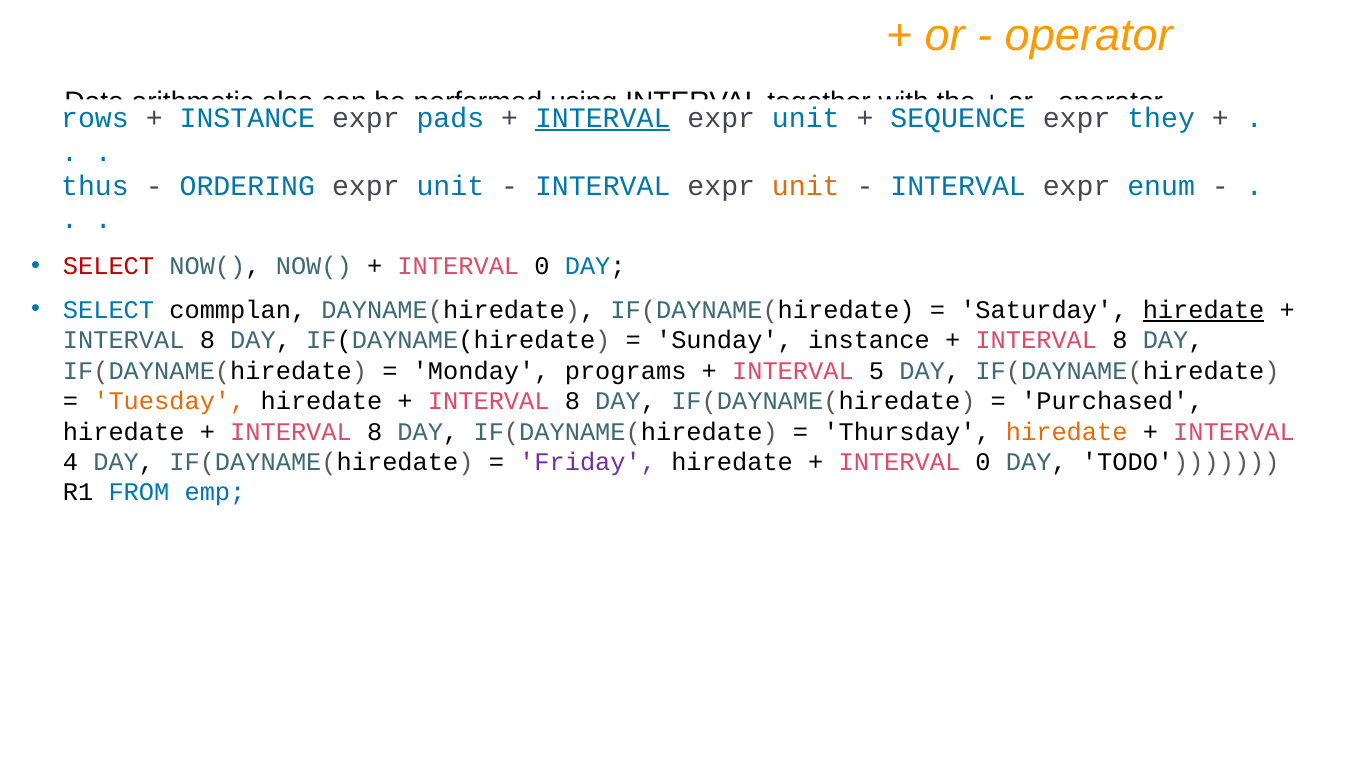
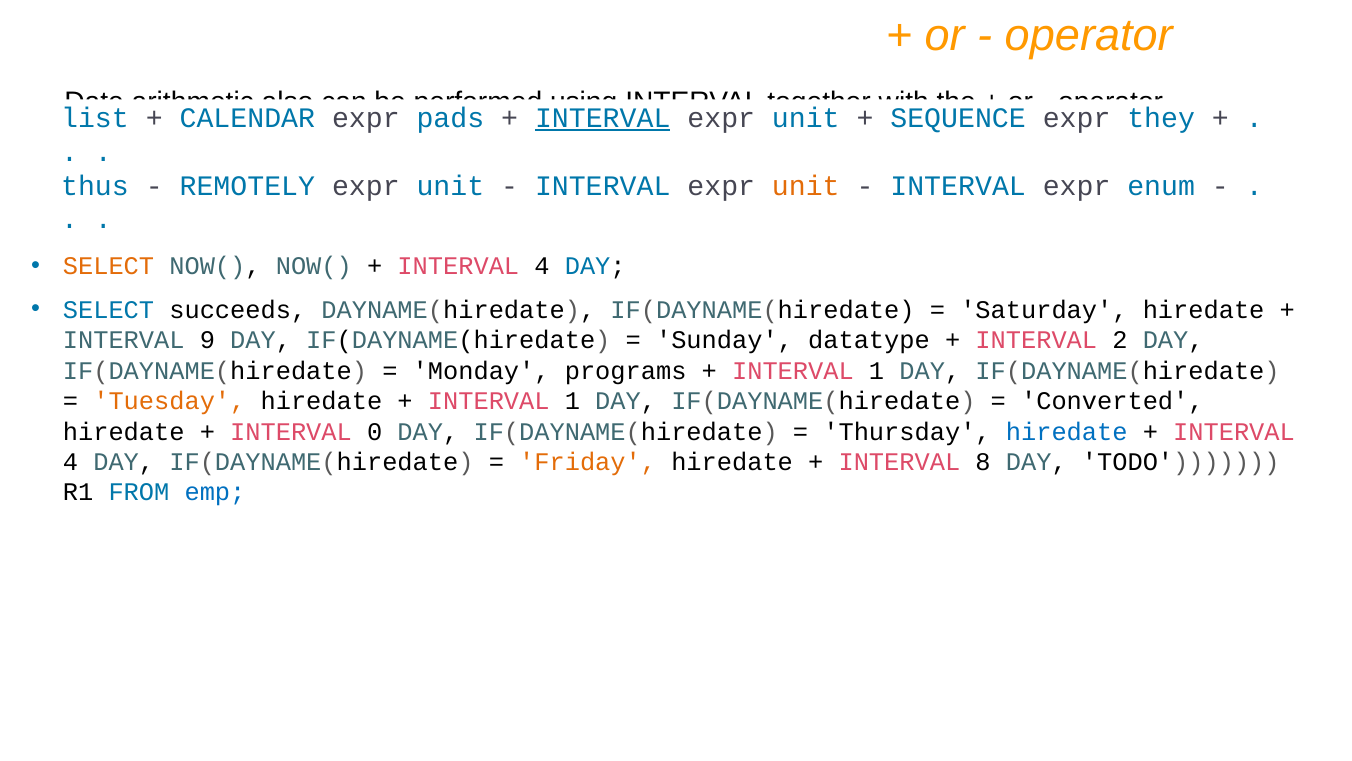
rows: rows -> list
INSTANCE at (247, 118): INSTANCE -> CALENDAR
ORDERING: ORDERING -> REMOTELY
SELECT at (109, 266) colour: red -> orange
0 at (542, 266): 0 -> 4
commplan: commplan -> succeeds
hiredate at (1204, 310) underline: present -> none
8 at (207, 340): 8 -> 9
Sunday instance: instance -> datatype
8 at (1120, 340): 8 -> 2
5 at (877, 371): 5 -> 1
8 at (572, 401): 8 -> 1
Purchased: Purchased -> Converted
8 at (375, 431): 8 -> 0
hiredate at (1067, 431) colour: orange -> blue
Friday colour: purple -> orange
0 at (983, 462): 0 -> 8
